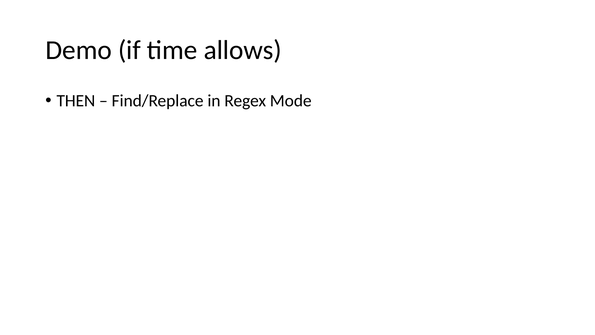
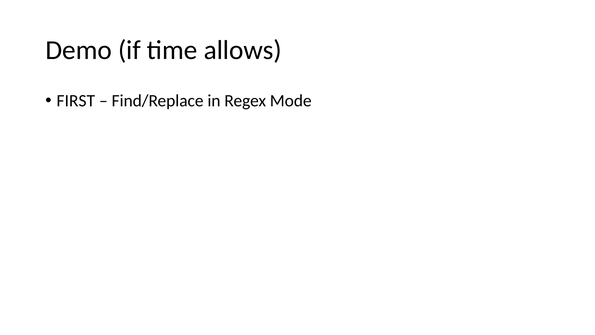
THEN: THEN -> FIRST
